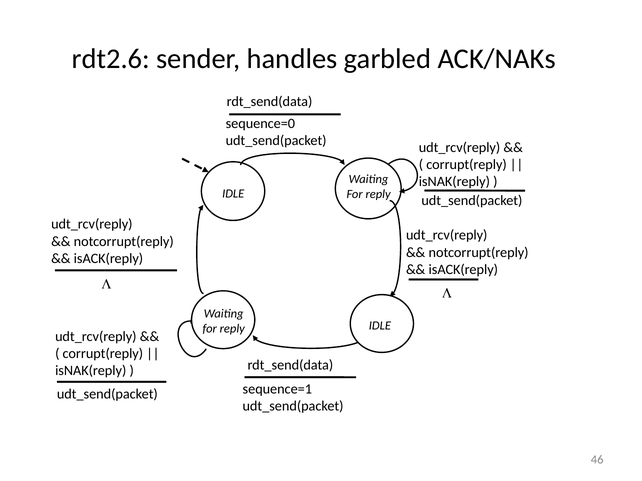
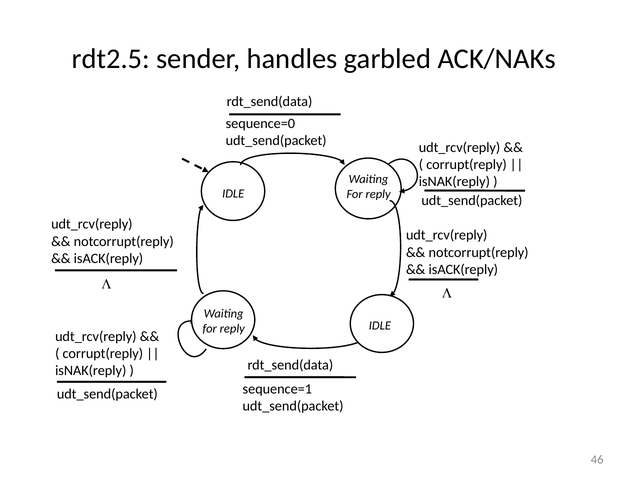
rdt2.6: rdt2.6 -> rdt2.5
